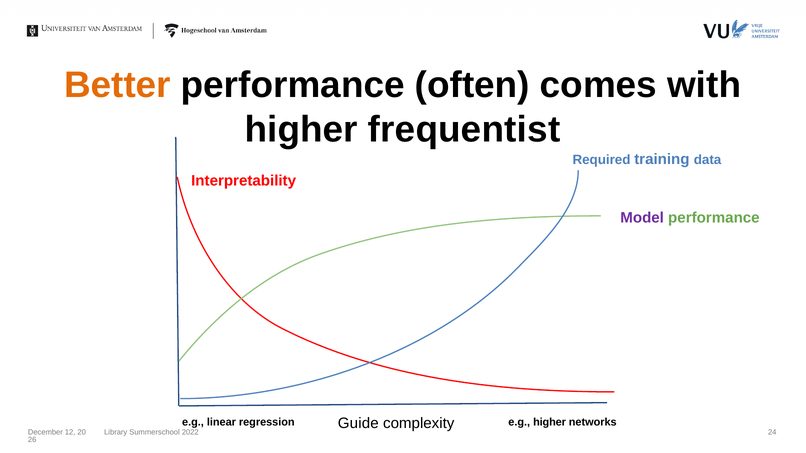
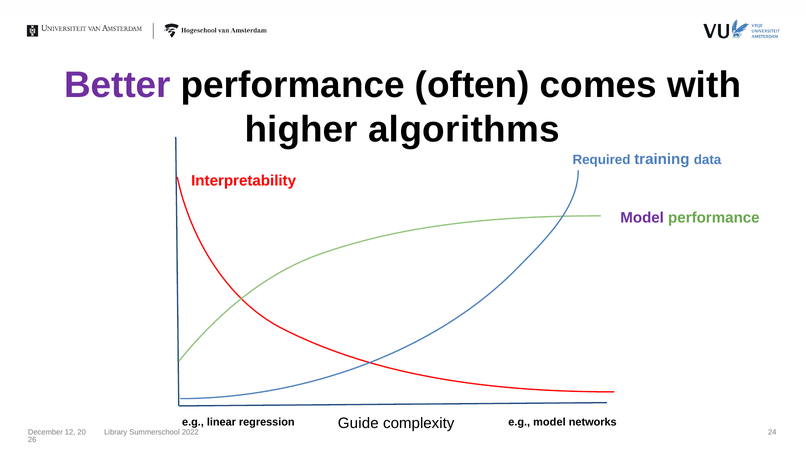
Better colour: orange -> purple
frequentist: frequentist -> algorithms
e.g higher: higher -> model
